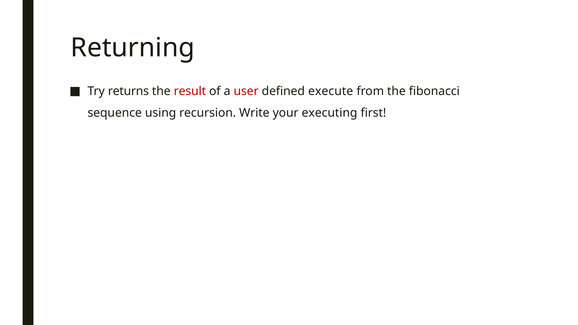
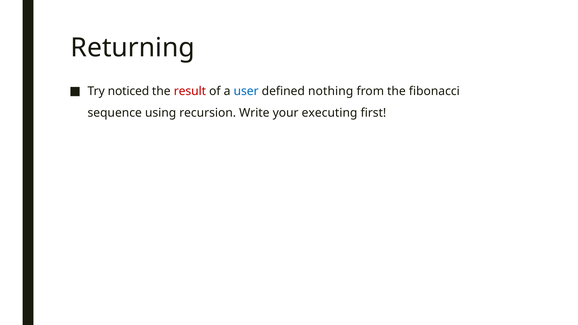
returns: returns -> noticed
user colour: red -> blue
execute: execute -> nothing
